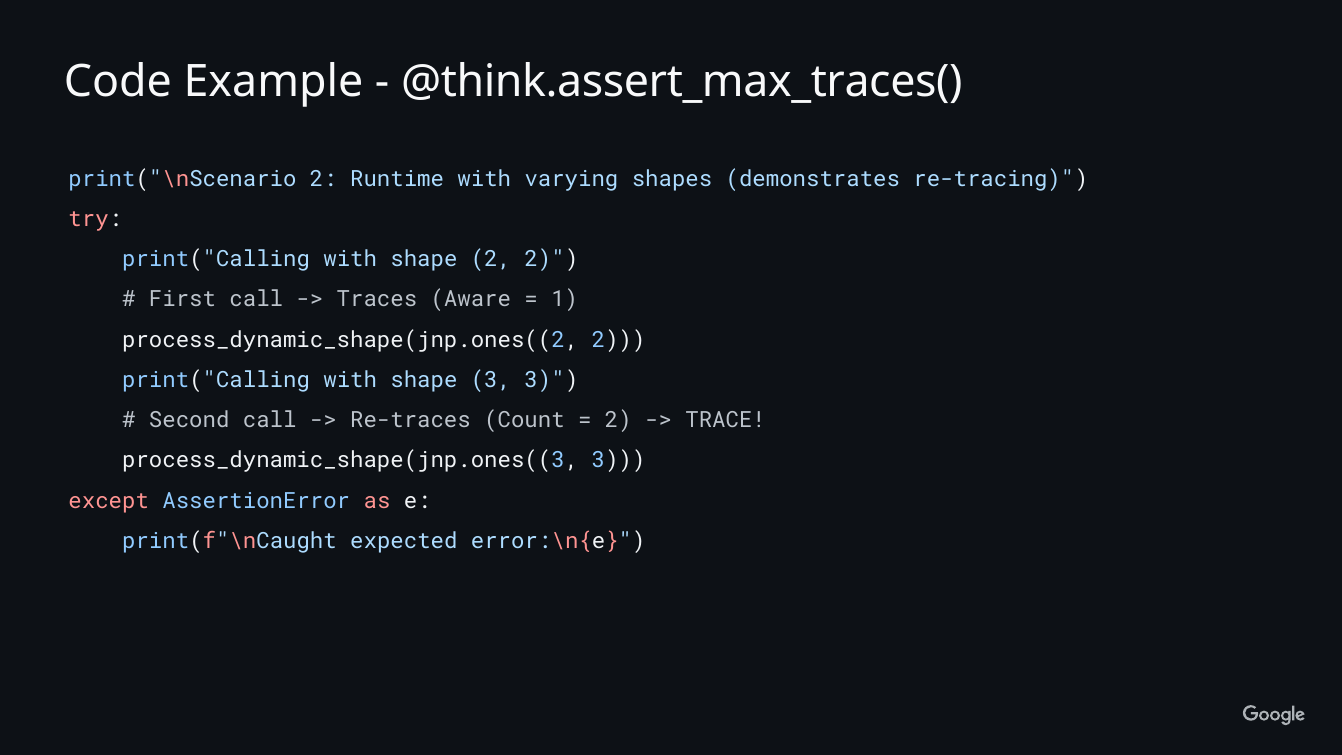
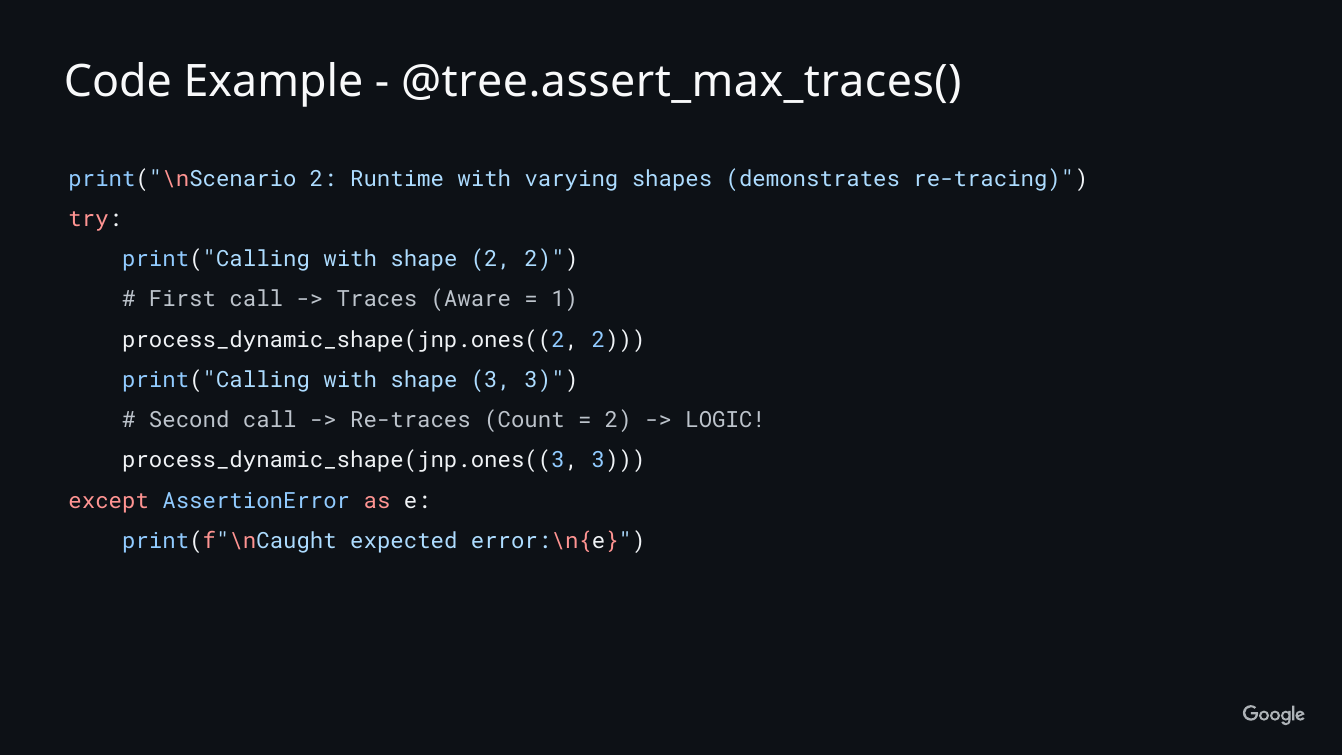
@think.assert_max_traces(: @think.assert_max_traces( -> @tree.assert_max_traces(
TRACE: TRACE -> LOGIC
